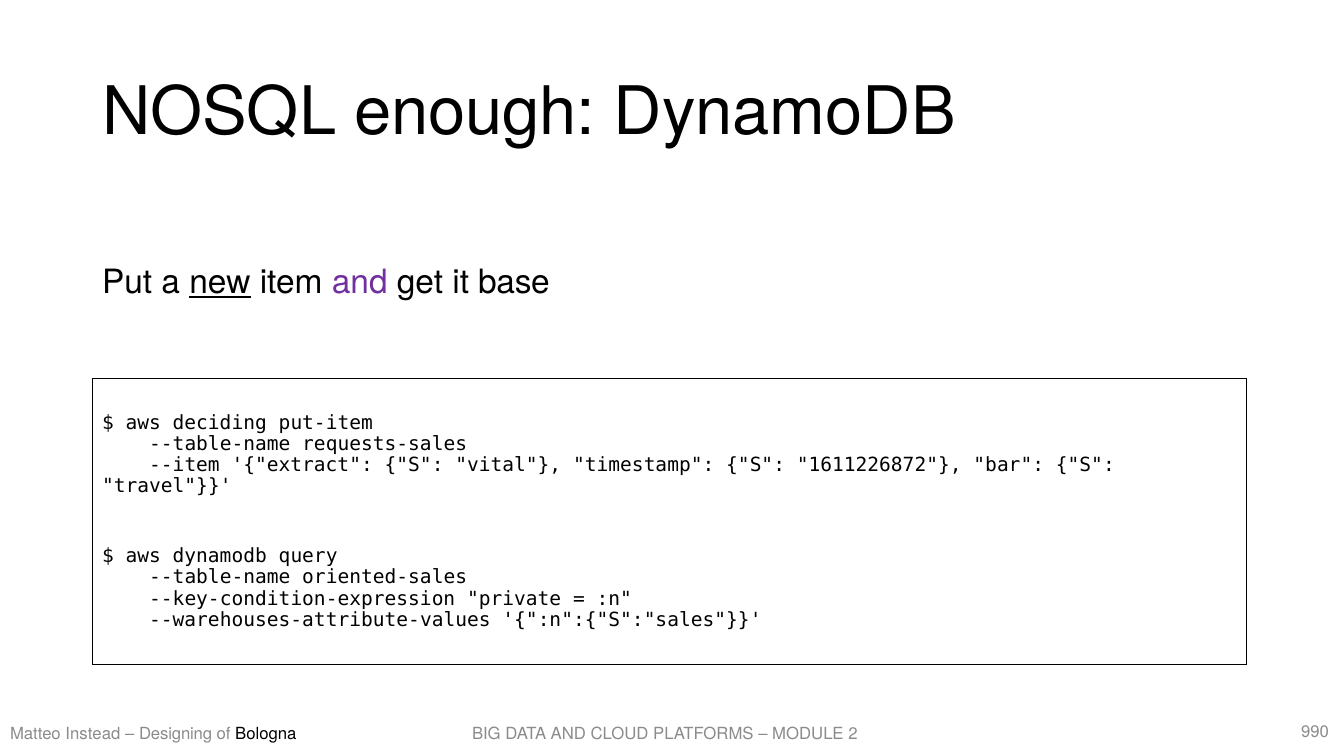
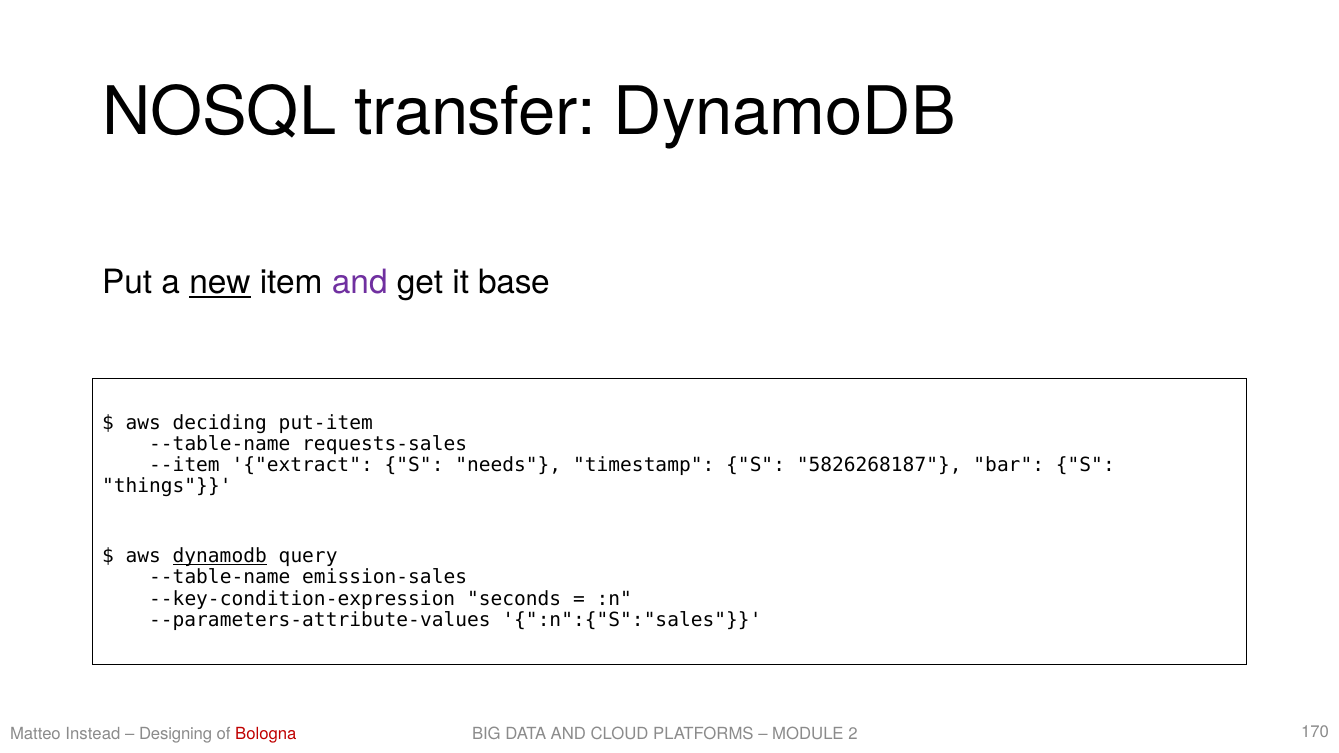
enough: enough -> transfer
vital: vital -> needs
1611226872: 1611226872 -> 5826268187
travel: travel -> things
dynamodb at (220, 556) underline: none -> present
oriented-sales: oriented-sales -> emission-sales
private: private -> seconds
--warehouses-attribute-values: --warehouses-attribute-values -> --parameters-attribute-values
Bologna colour: black -> red
990: 990 -> 170
